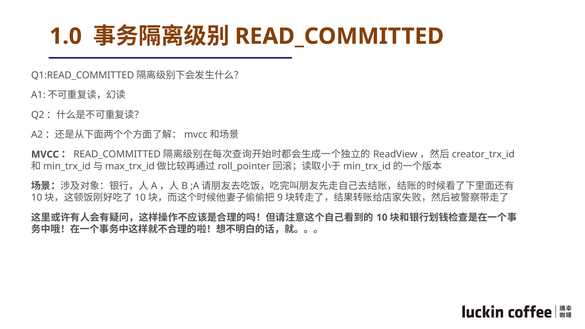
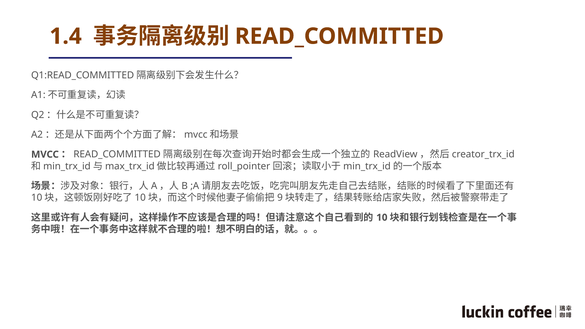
1.0: 1.0 -> 1.4
